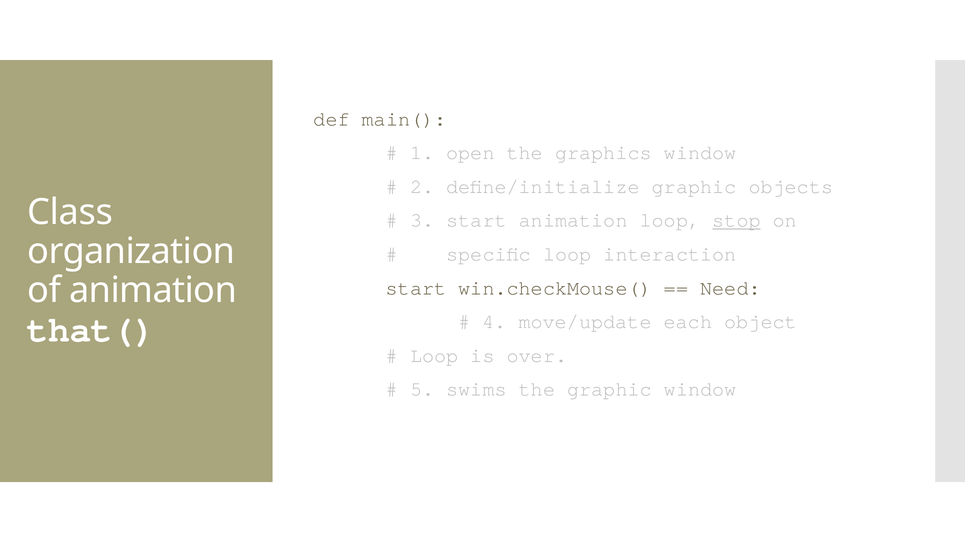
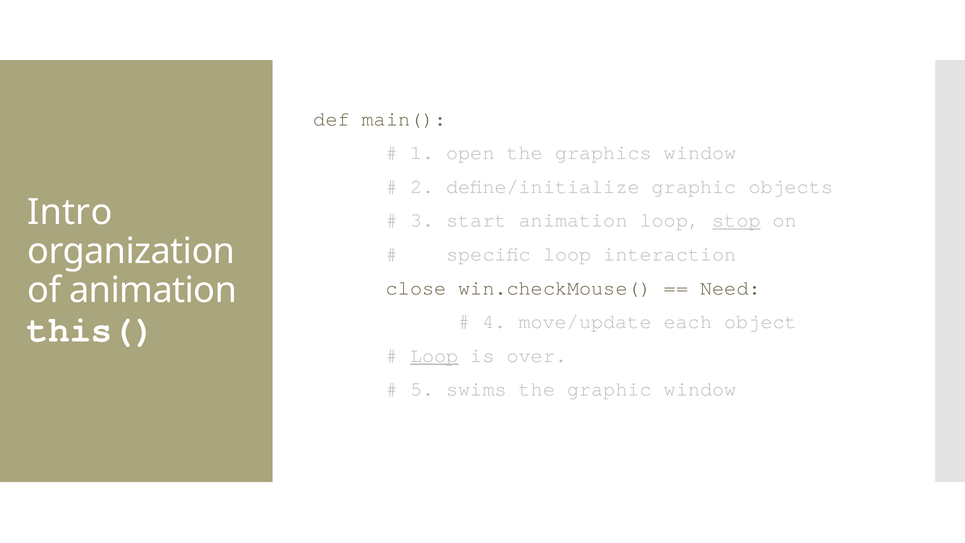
Class: Class -> Intro
start at (416, 288): start -> close
that(: that( -> this(
Loop at (434, 355) underline: none -> present
